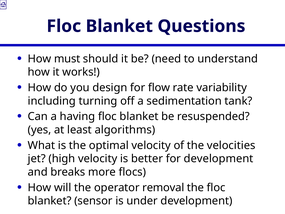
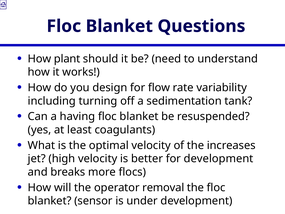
must: must -> plant
algorithms: algorithms -> coagulants
velocities: velocities -> increases
